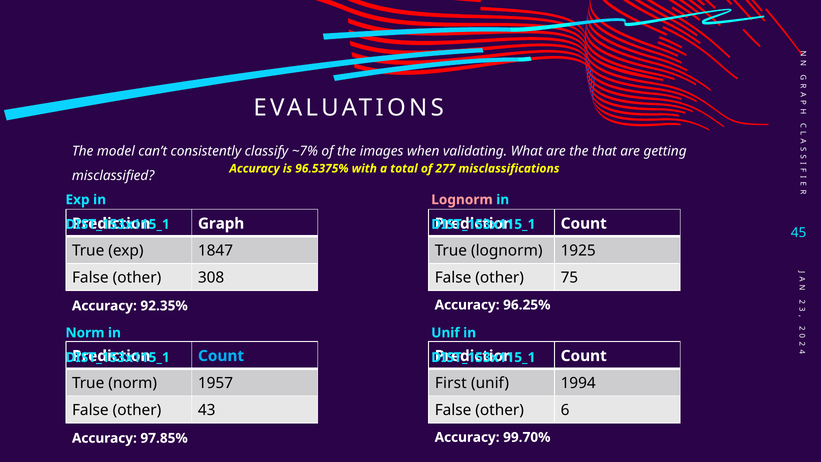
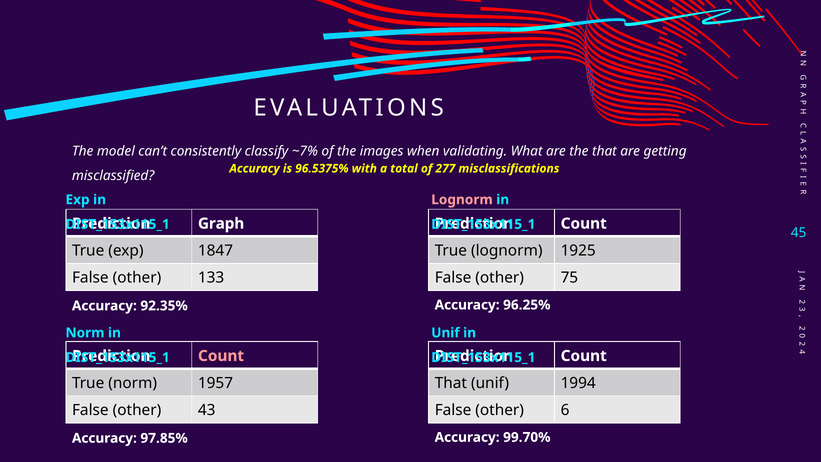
308: 308 -> 133
Count at (221, 356) colour: light blue -> pink
First at (451, 383): First -> That
